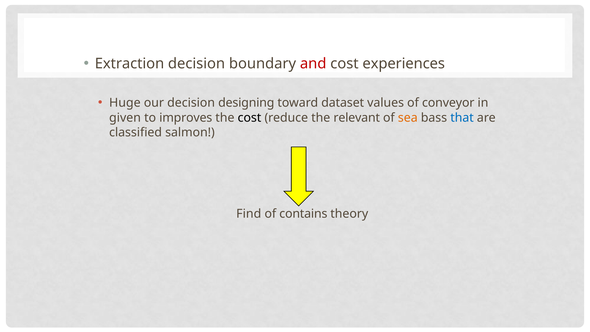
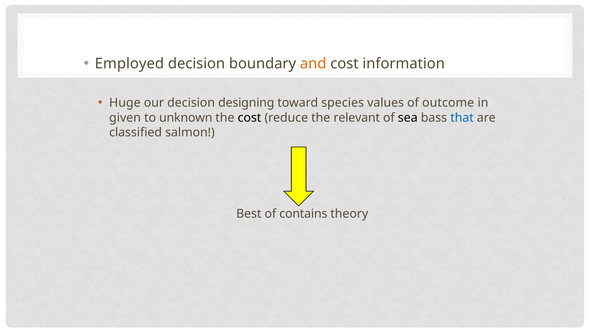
Extraction: Extraction -> Employed
and colour: red -> orange
experiences: experiences -> information
dataset: dataset -> species
conveyor: conveyor -> outcome
improves: improves -> unknown
sea colour: orange -> black
Find: Find -> Best
